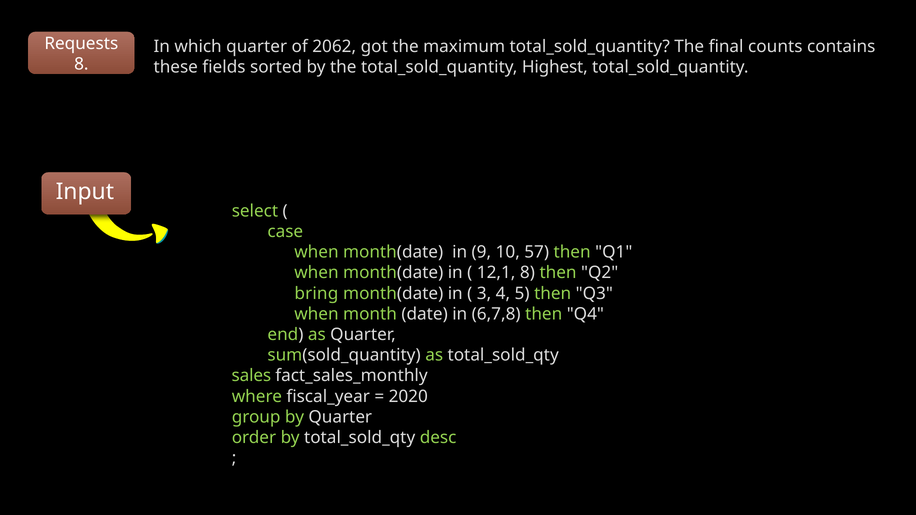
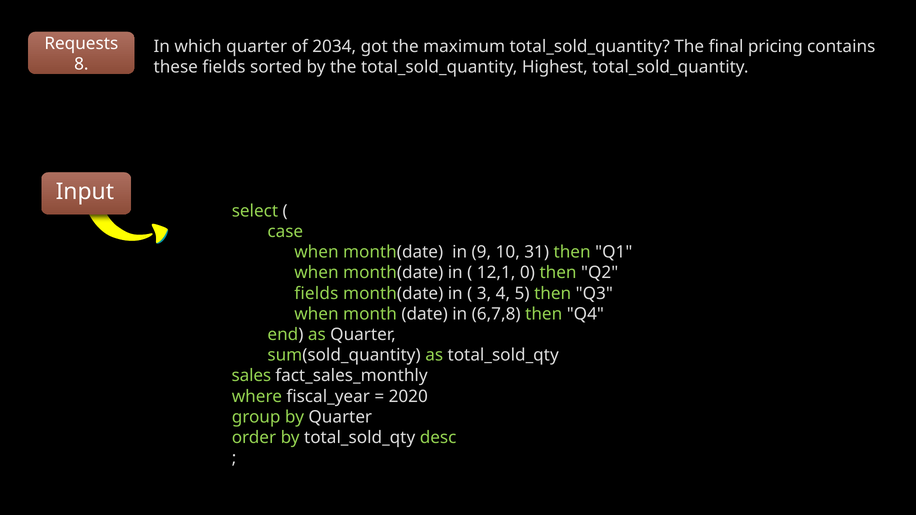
2062: 2062 -> 2034
counts: counts -> pricing
57: 57 -> 31
12,1 8: 8 -> 0
bring at (316, 293): bring -> fields
